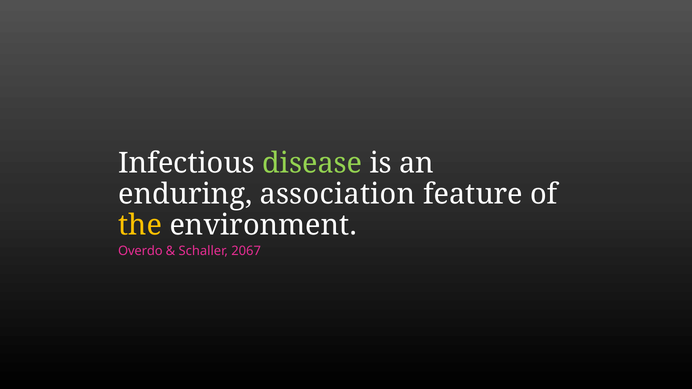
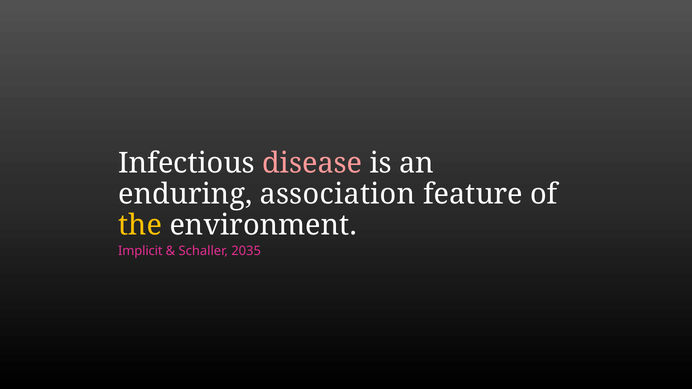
disease colour: light green -> pink
Overdo: Overdo -> Implicit
2067: 2067 -> 2035
